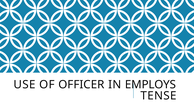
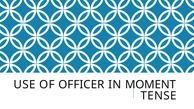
EMPLOYS: EMPLOYS -> MOMENT
